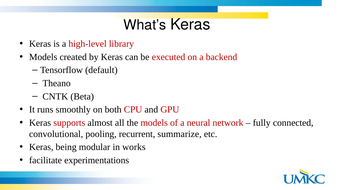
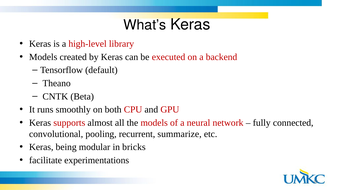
works: works -> bricks
